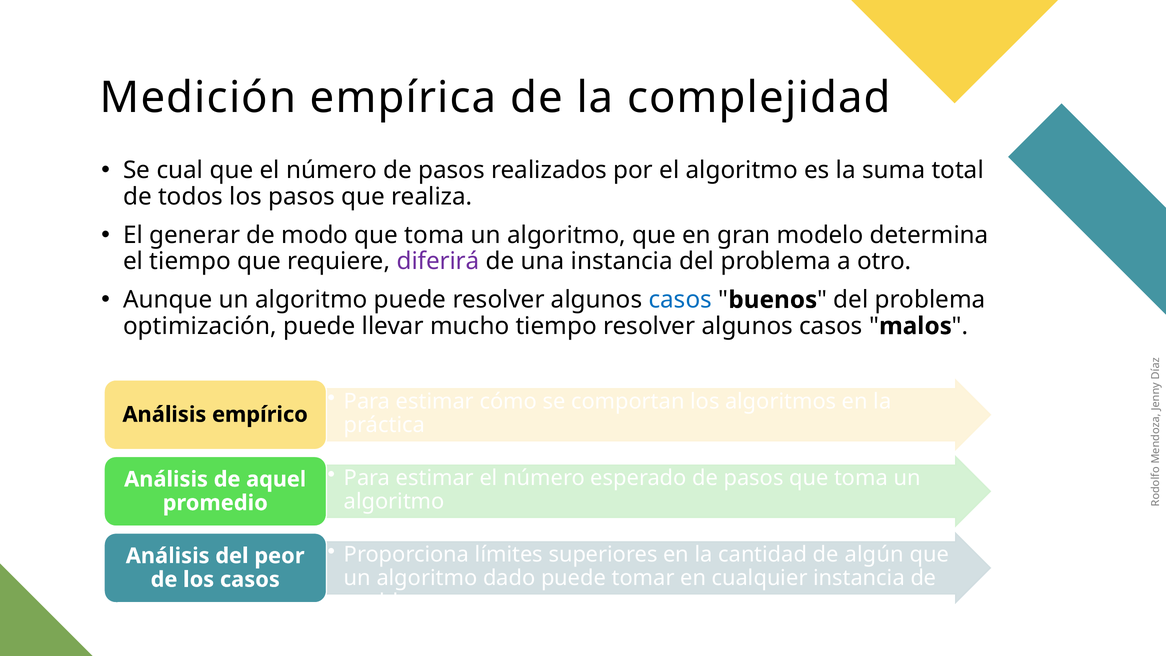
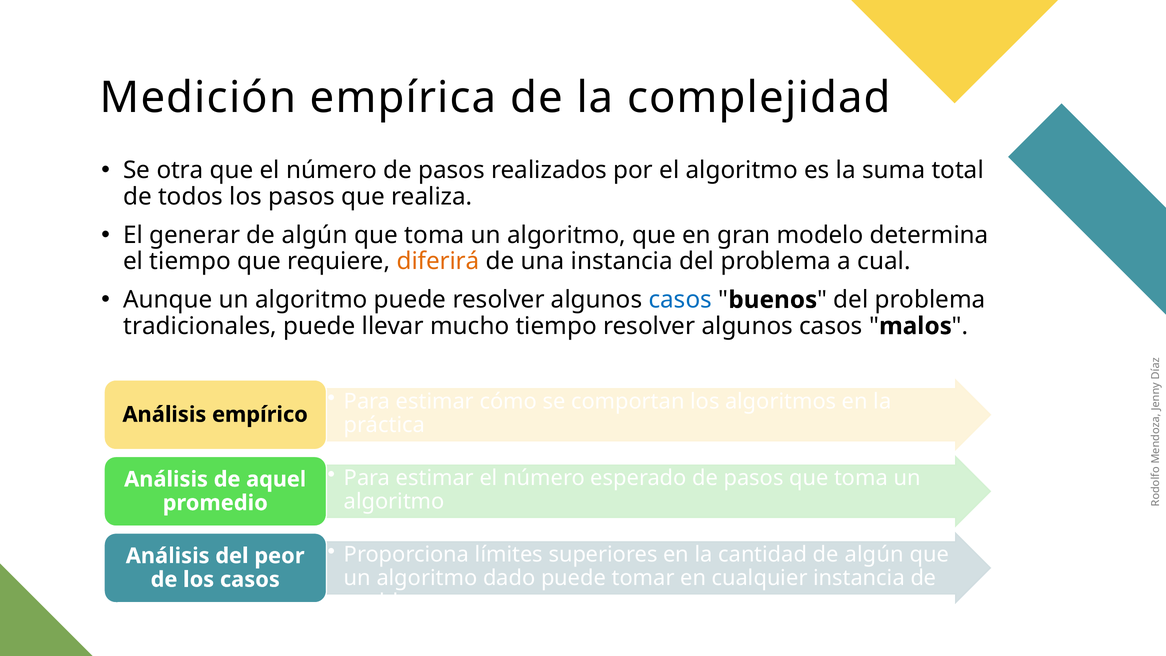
cual: cual -> otra
modo at (315, 235): modo -> algún
diferirá colour: purple -> orange
otro: otro -> cual
optimización: optimización -> tradicionales
